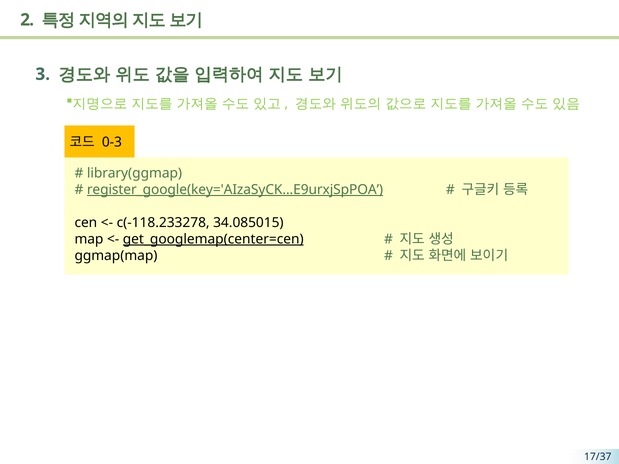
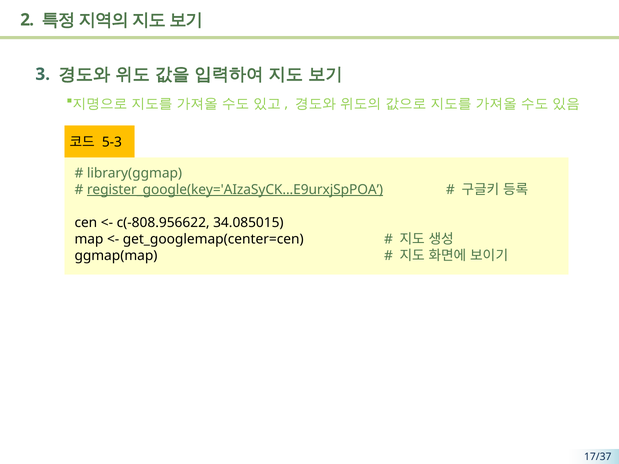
0-3: 0-3 -> 5-3
c(-118.233278: c(-118.233278 -> c(-808.956622
get_googlemap(center=cen underline: present -> none
